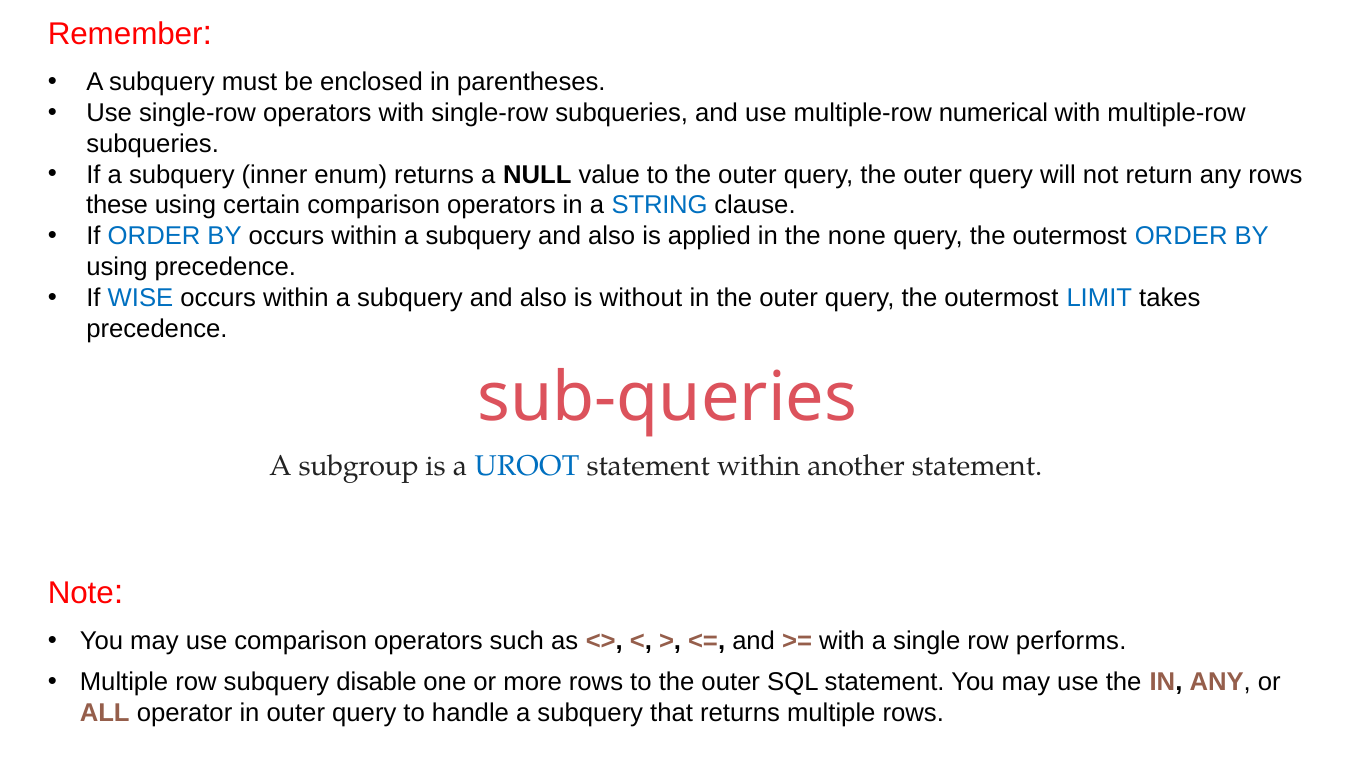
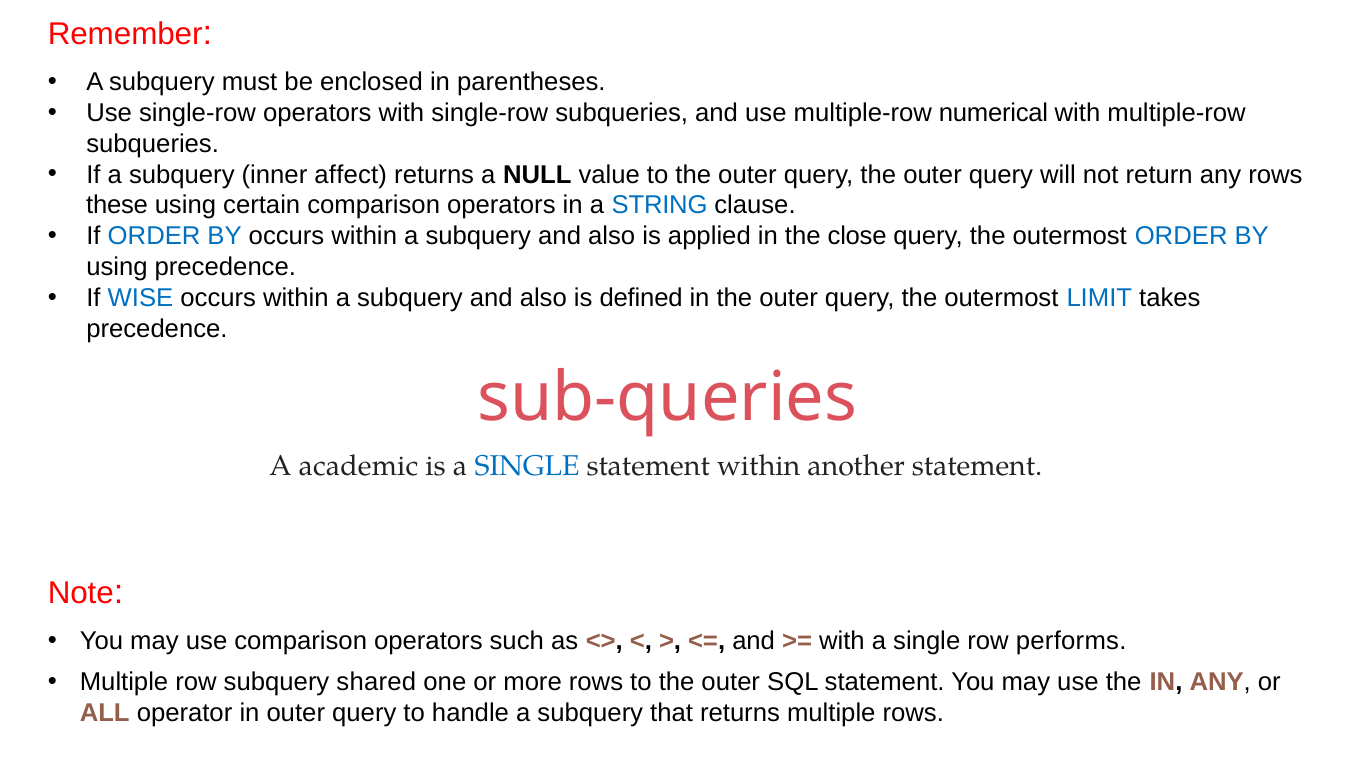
enum: enum -> affect
none: none -> close
without: without -> defined
subgroup: subgroup -> academic
is a UROOT: UROOT -> SINGLE
disable: disable -> shared
